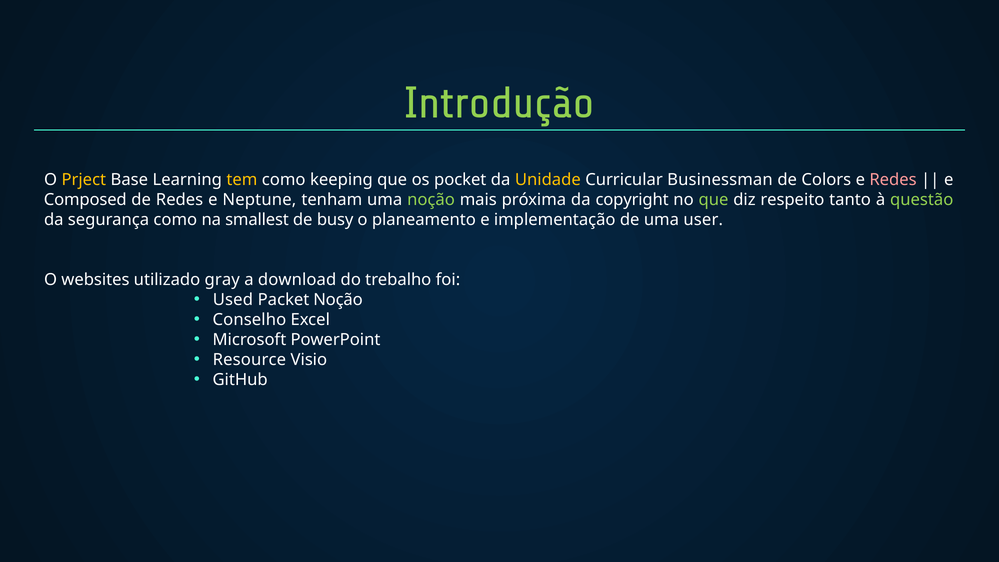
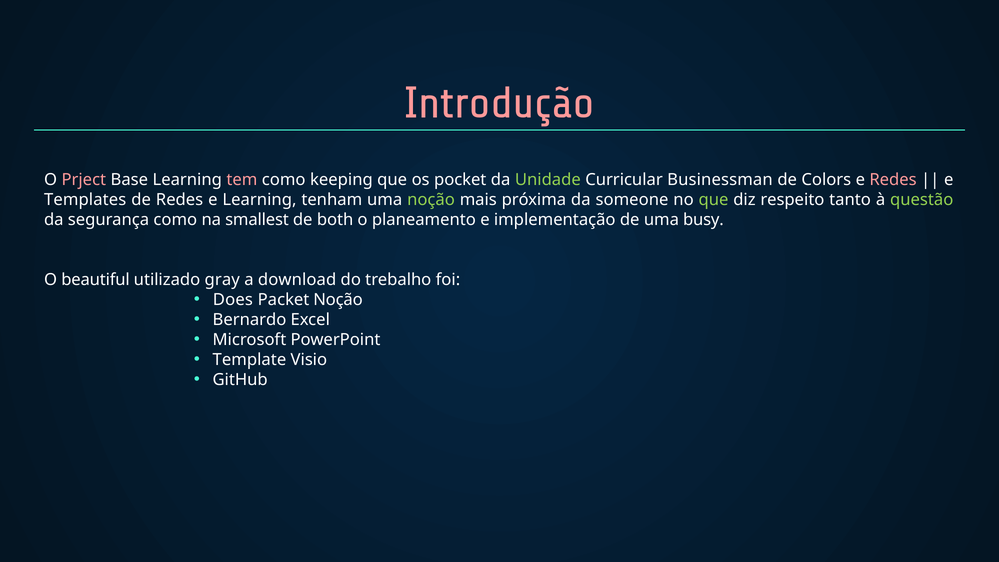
Introdução colour: light green -> pink
Prject colour: yellow -> pink
tem colour: yellow -> pink
Unidade colour: yellow -> light green
Composed: Composed -> Templates
e Neptune: Neptune -> Learning
copyright: copyright -> someone
busy: busy -> both
user: user -> busy
websites: websites -> beautiful
Used: Used -> Does
Conselho: Conselho -> Bernardo
Resource: Resource -> Template
